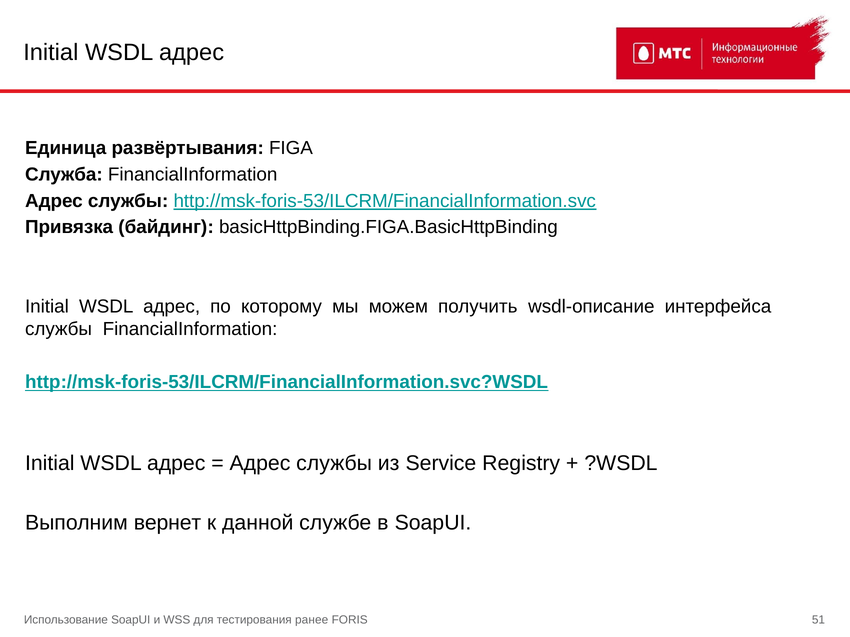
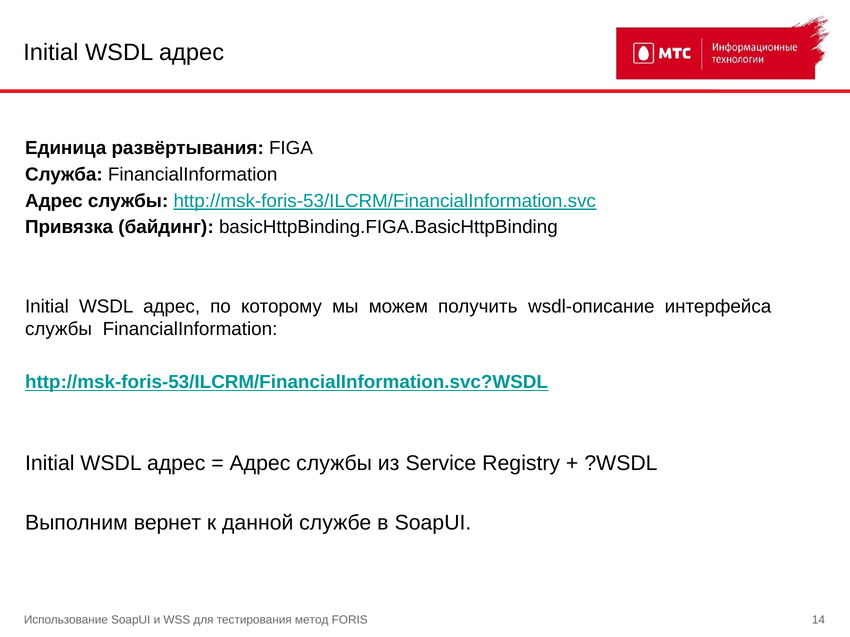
ранее: ранее -> метод
51: 51 -> 14
